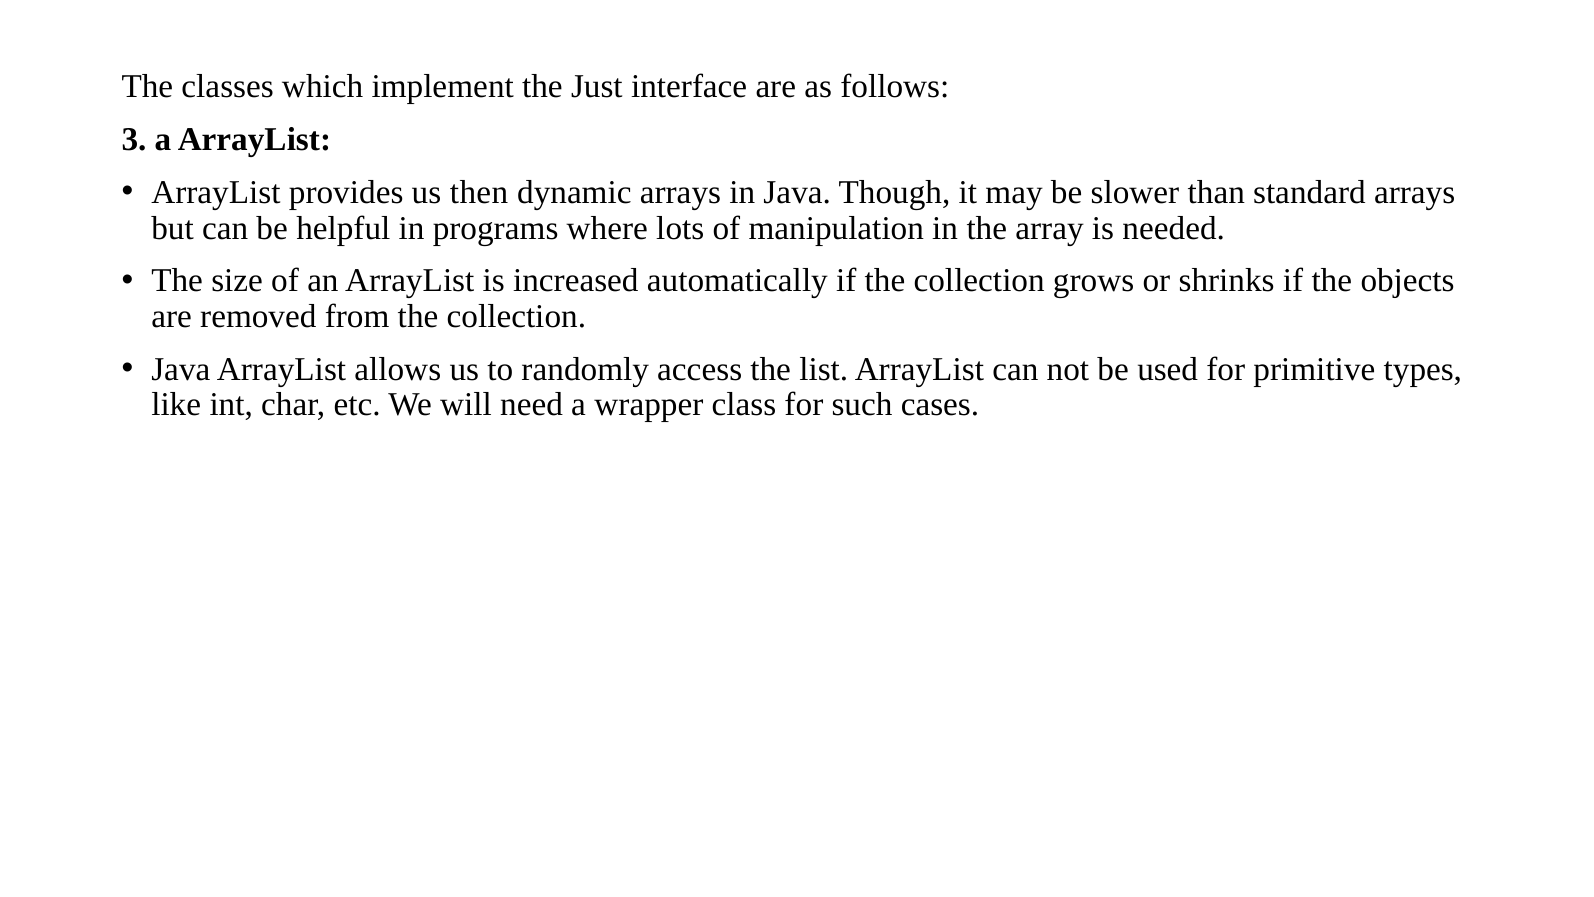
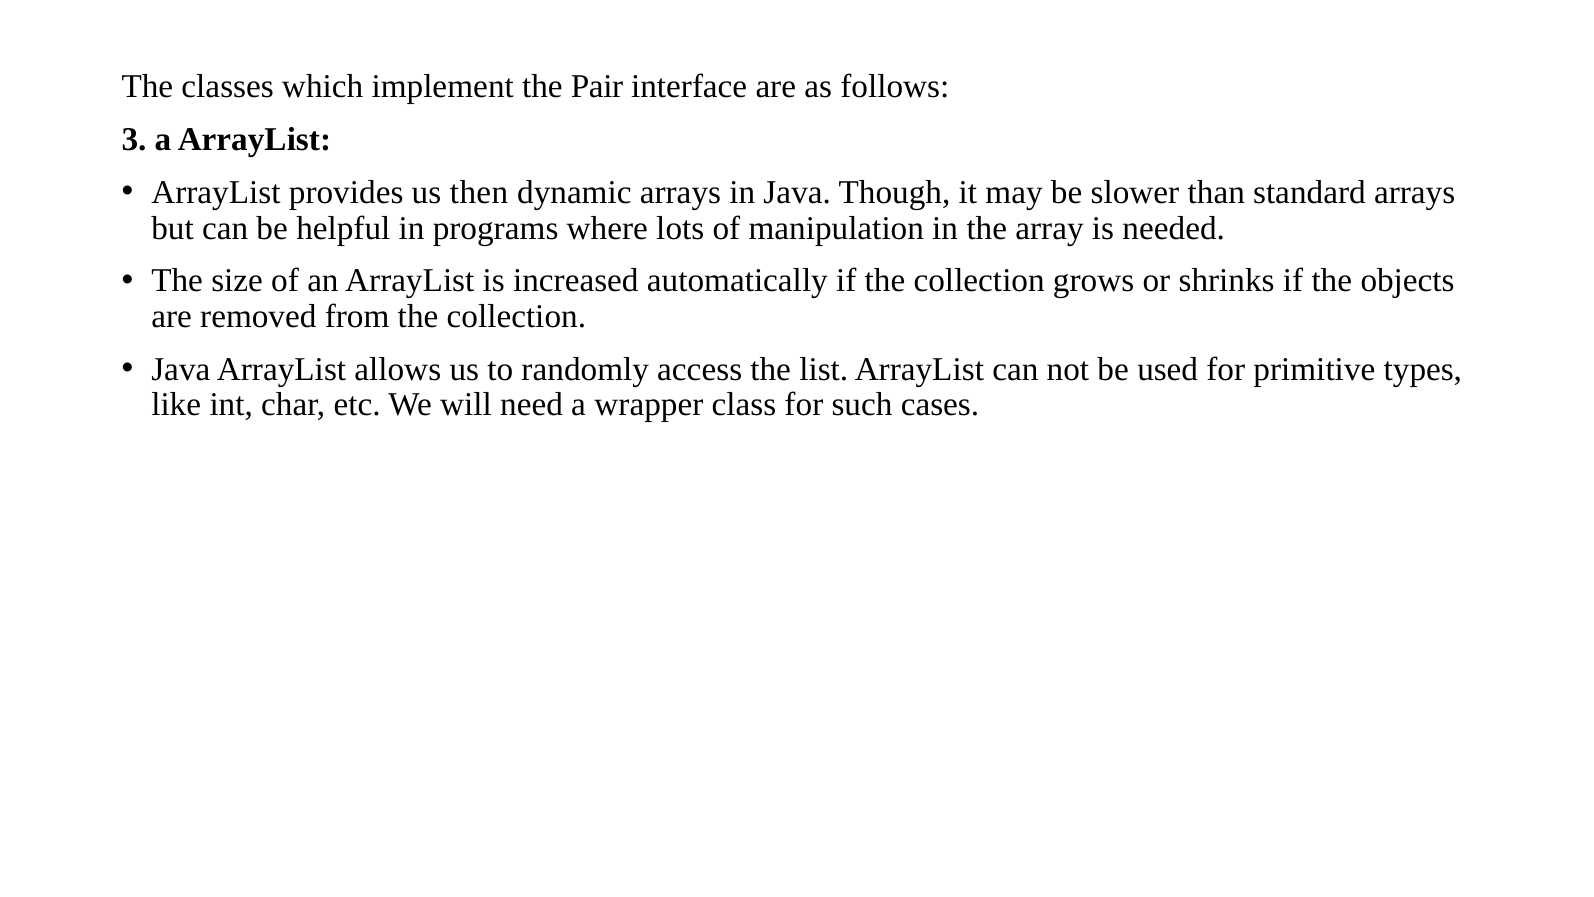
Just: Just -> Pair
